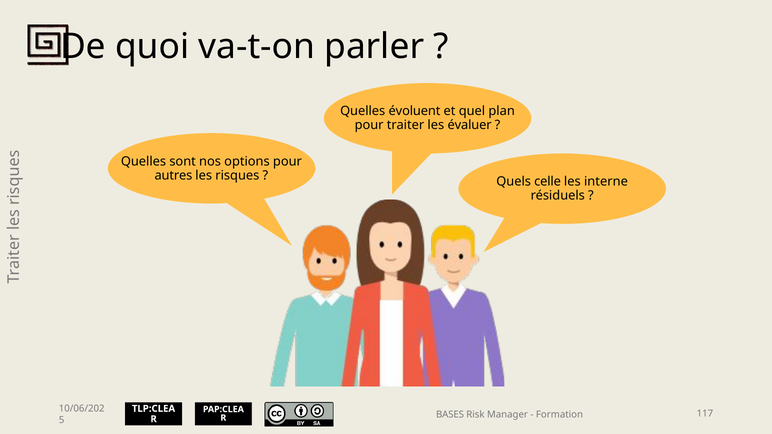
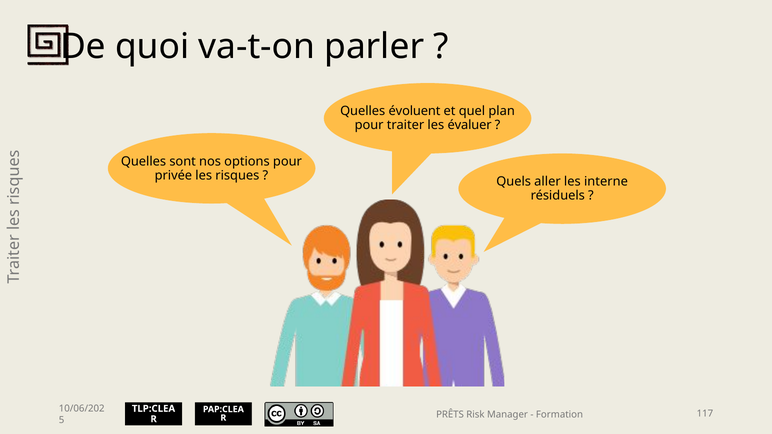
autres: autres -> privée
celle: celle -> aller
BASES: BASES -> PRÊTS
